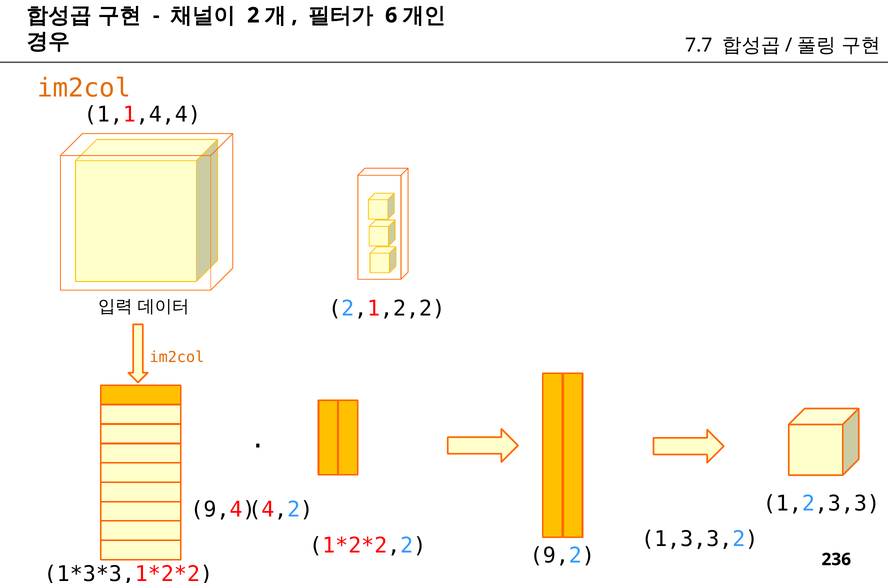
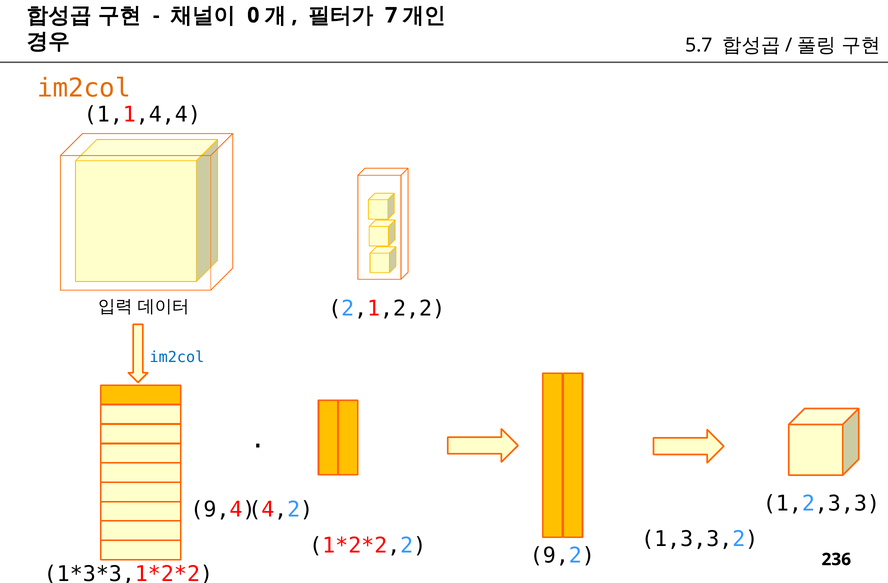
2: 2 -> 0
6: 6 -> 7
7.7: 7.7 -> 5.7
im2col at (177, 357) colour: orange -> blue
